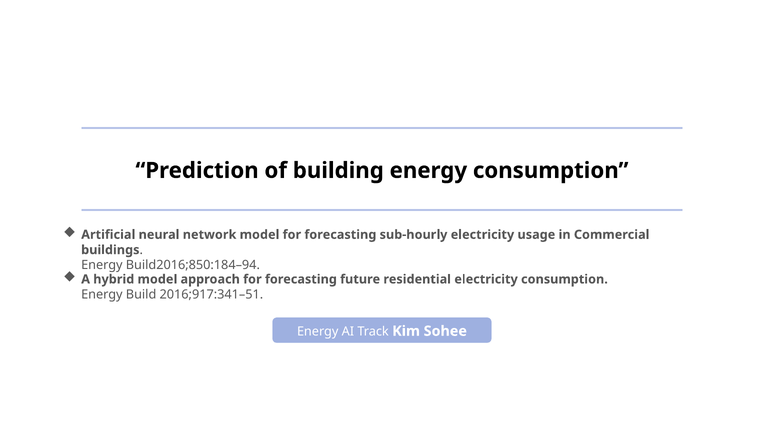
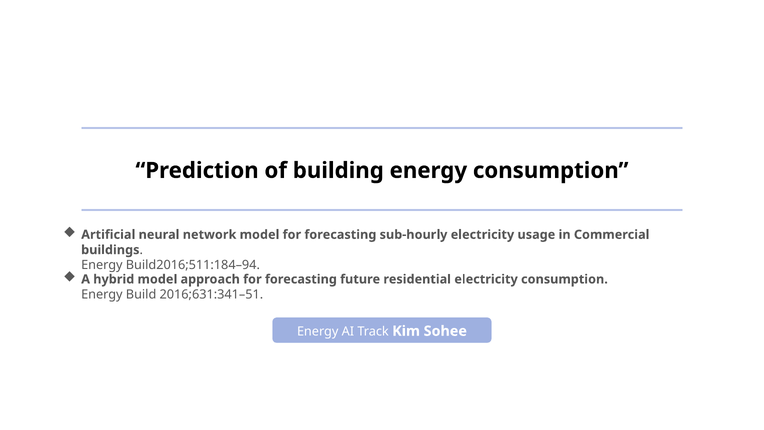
Build2016;850:184–94: Build2016;850:184–94 -> Build2016;511:184–94
2016;917:341–51: 2016;917:341–51 -> 2016;631:341–51
